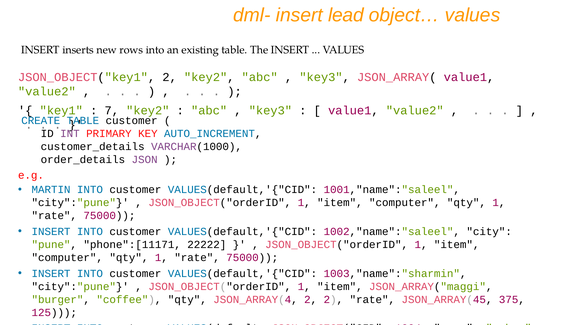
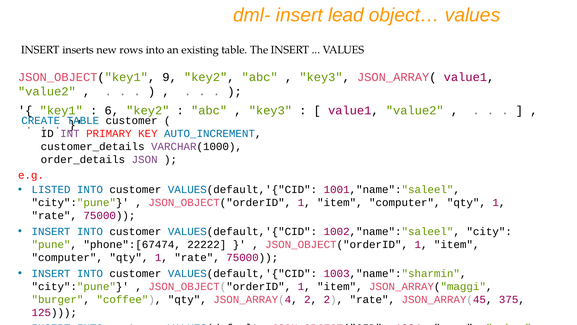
JSON_OBJECT("key1 2: 2 -> 9
7: 7 -> 6
MARTIN: MARTIN -> LISTED
phone":[11171: phone":[11171 -> phone":[67474
